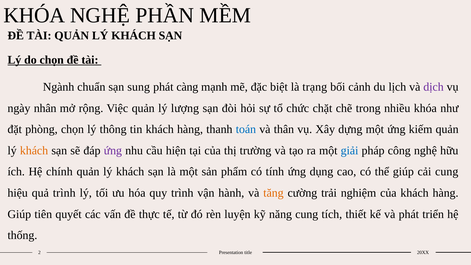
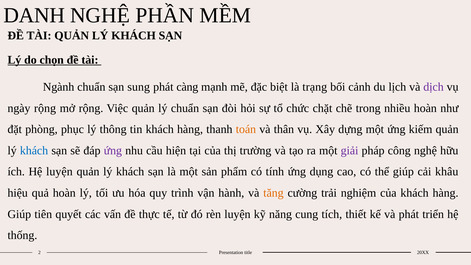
KHÓA at (34, 15): KHÓA -> DANH
ngày nhân: nhân -> rộng
lý lượng: lượng -> chuẩn
nhiều khóa: khóa -> hoàn
phòng chọn: chọn -> phục
toán colour: blue -> orange
khách at (34, 151) colour: orange -> blue
giải colour: blue -> purple
Hệ chính: chính -> luyện
cải cung: cung -> khâu
quả trình: trình -> hoàn
